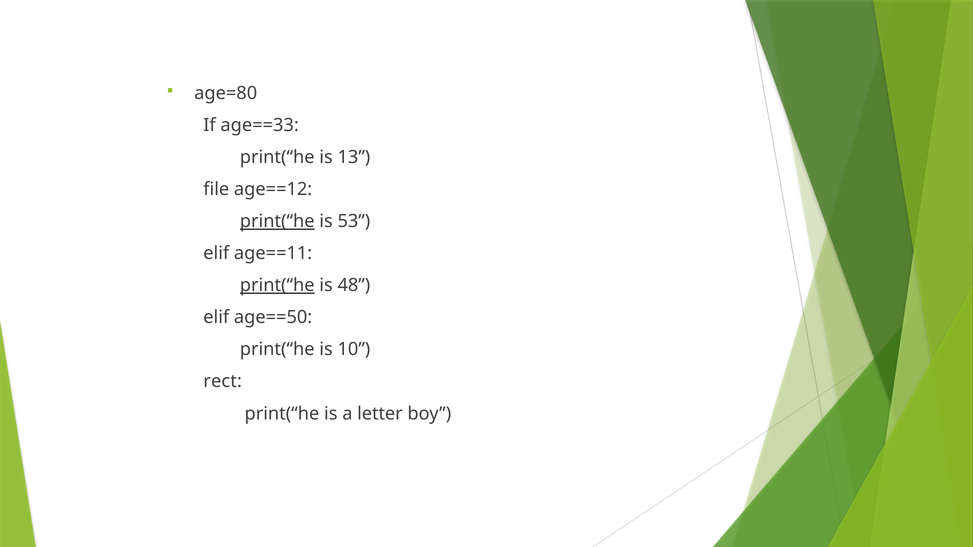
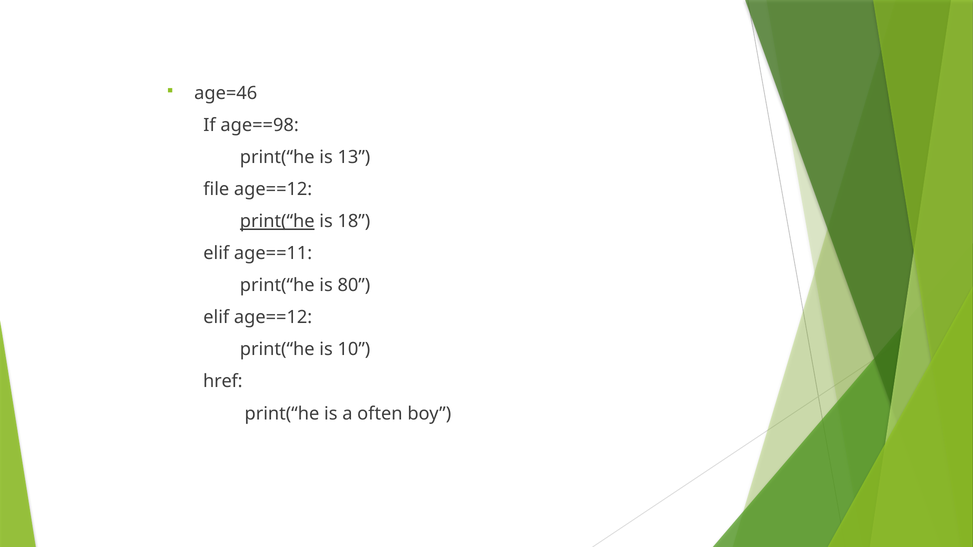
age=80: age=80 -> age=46
age==33: age==33 -> age==98
53: 53 -> 18
print(“he at (277, 286) underline: present -> none
48: 48 -> 80
elif age==50: age==50 -> age==12
rect: rect -> href
letter: letter -> often
